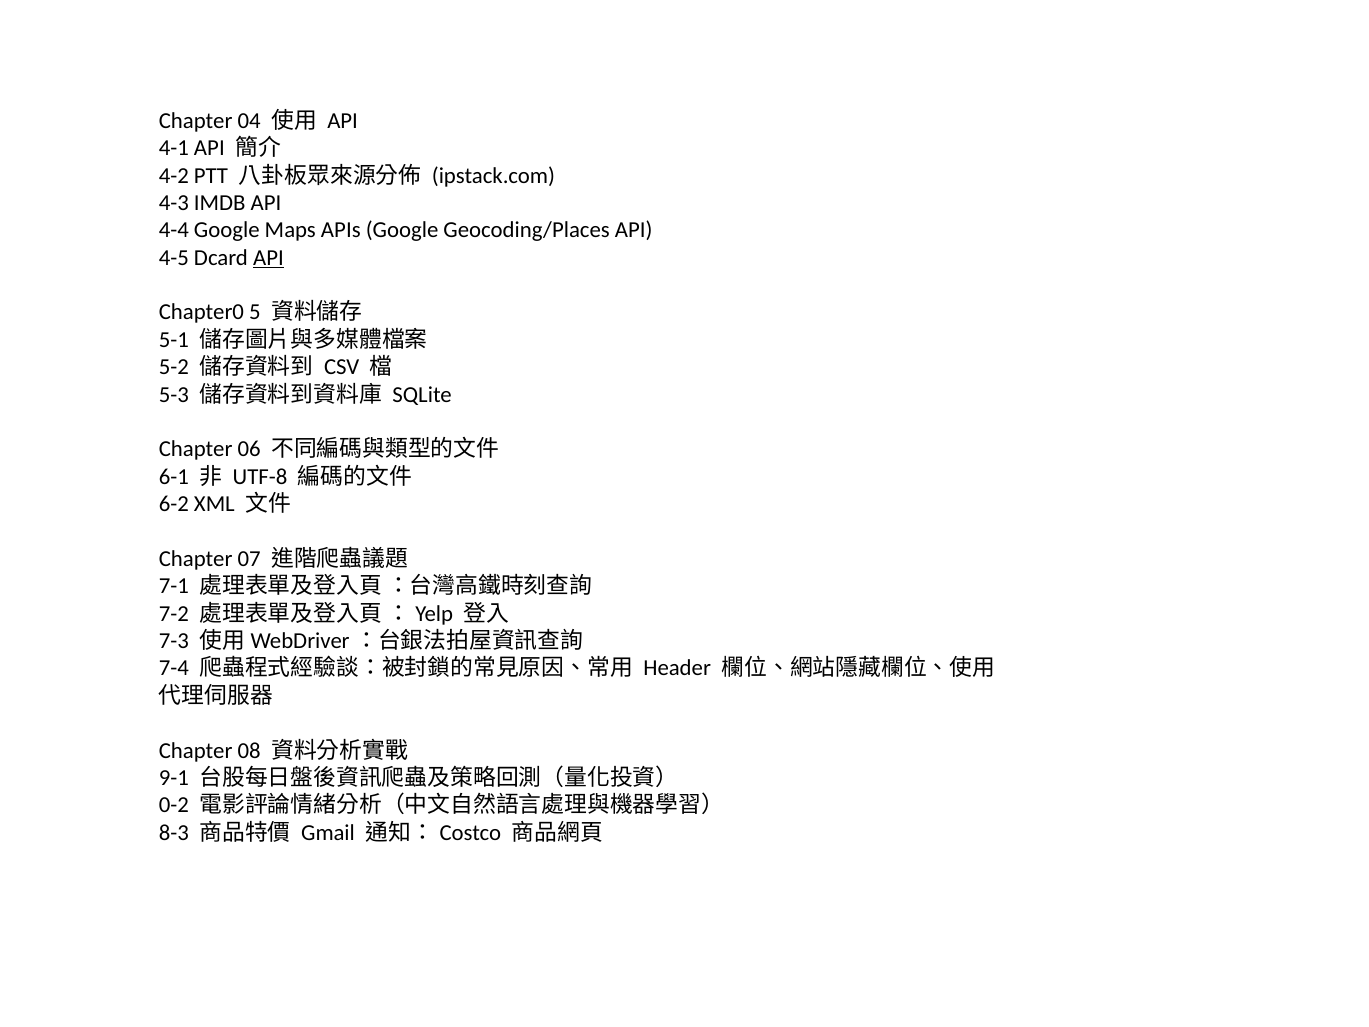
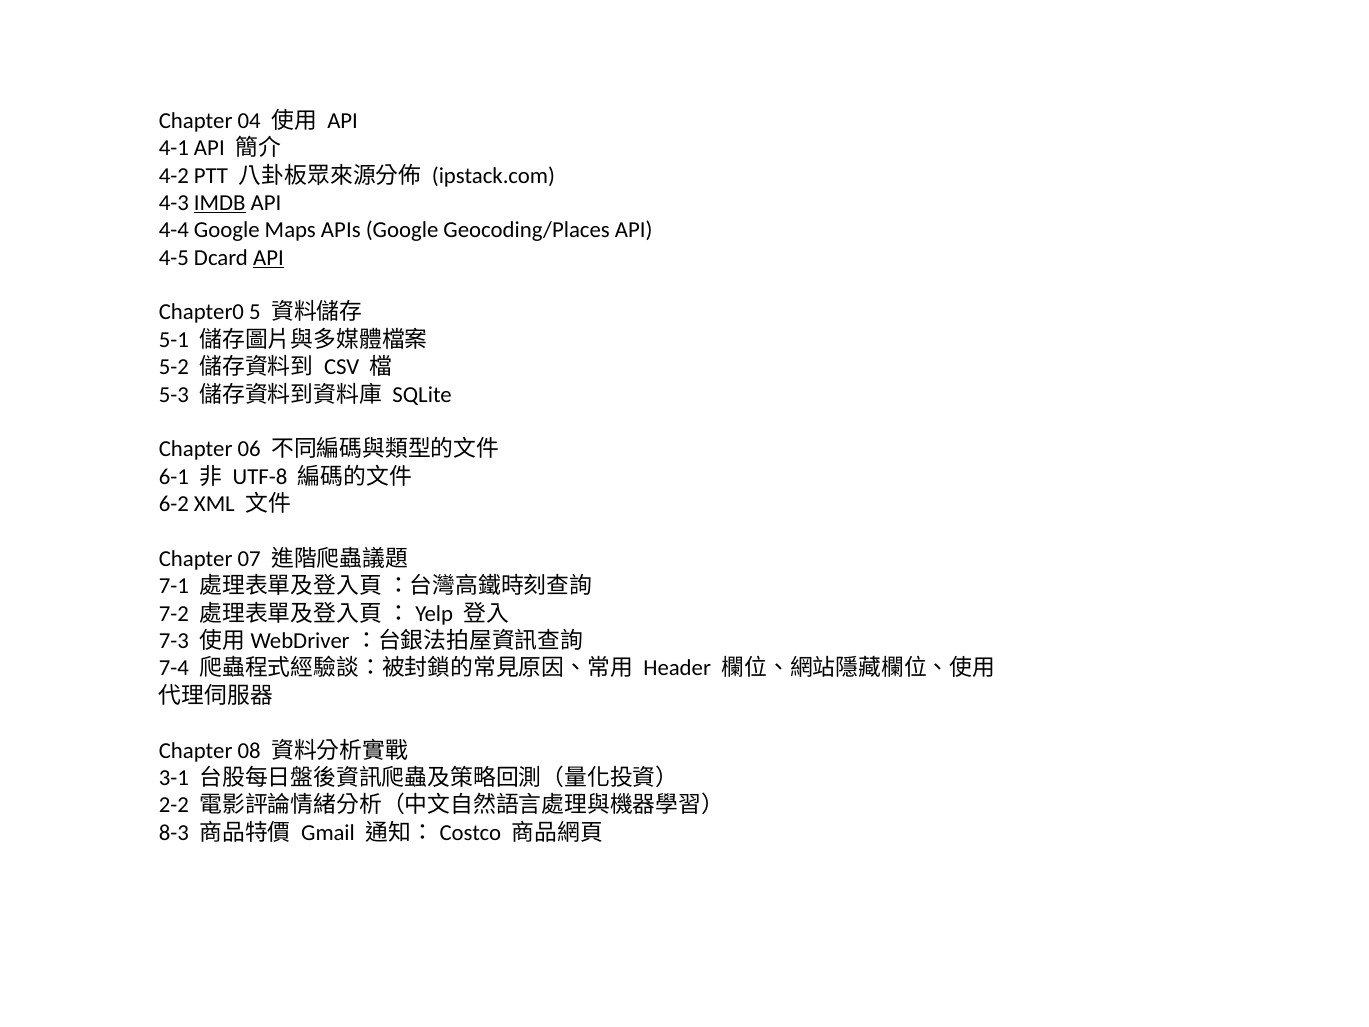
IMDB underline: none -> present
9-1: 9-1 -> 3-1
0-2: 0-2 -> 2-2
